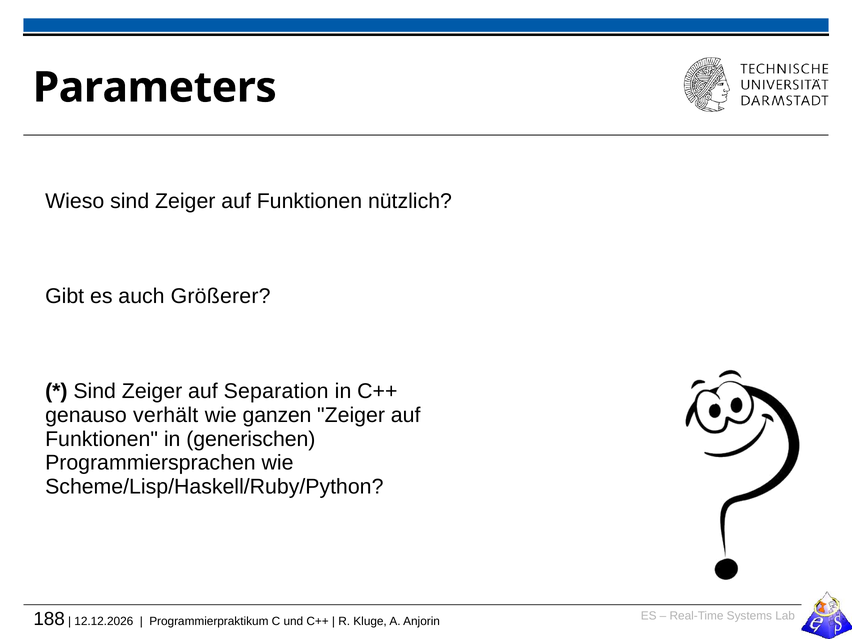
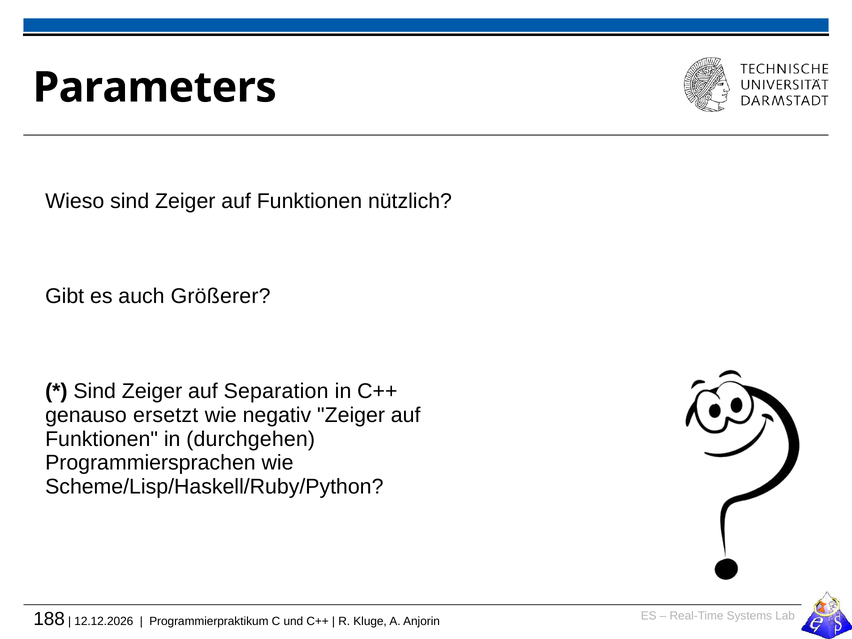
verhält: verhält -> ersetzt
ganzen: ganzen -> negativ
generischen: generischen -> durchgehen
